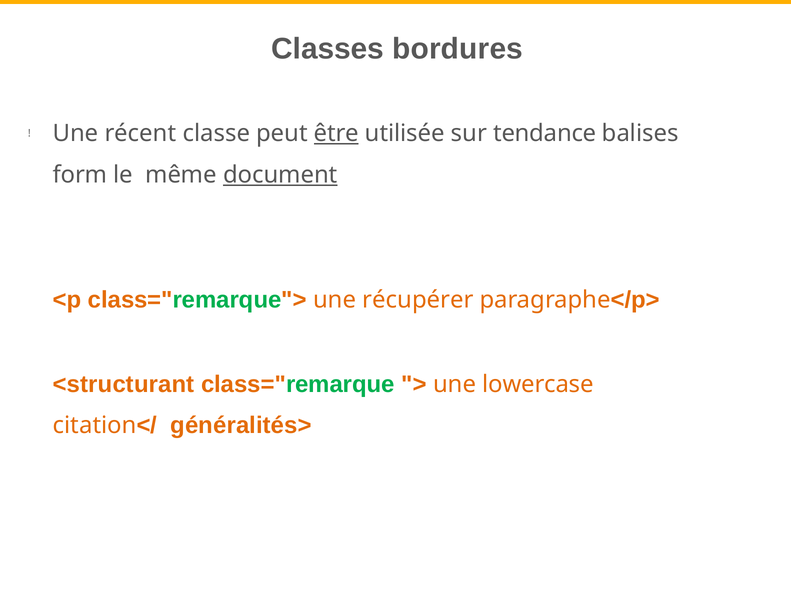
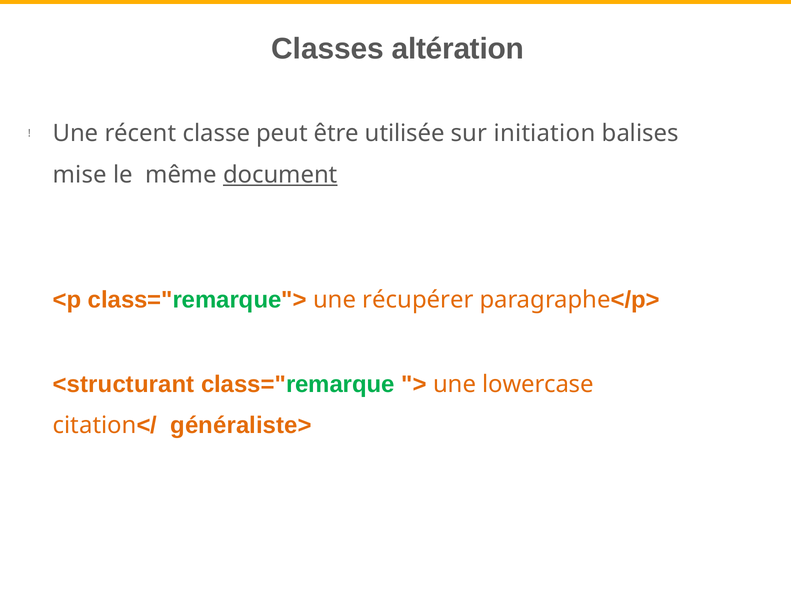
bordures: bordures -> altération
être underline: present -> none
tendance: tendance -> initiation
form: form -> mise
généralités>: généralités> -> généraliste>
